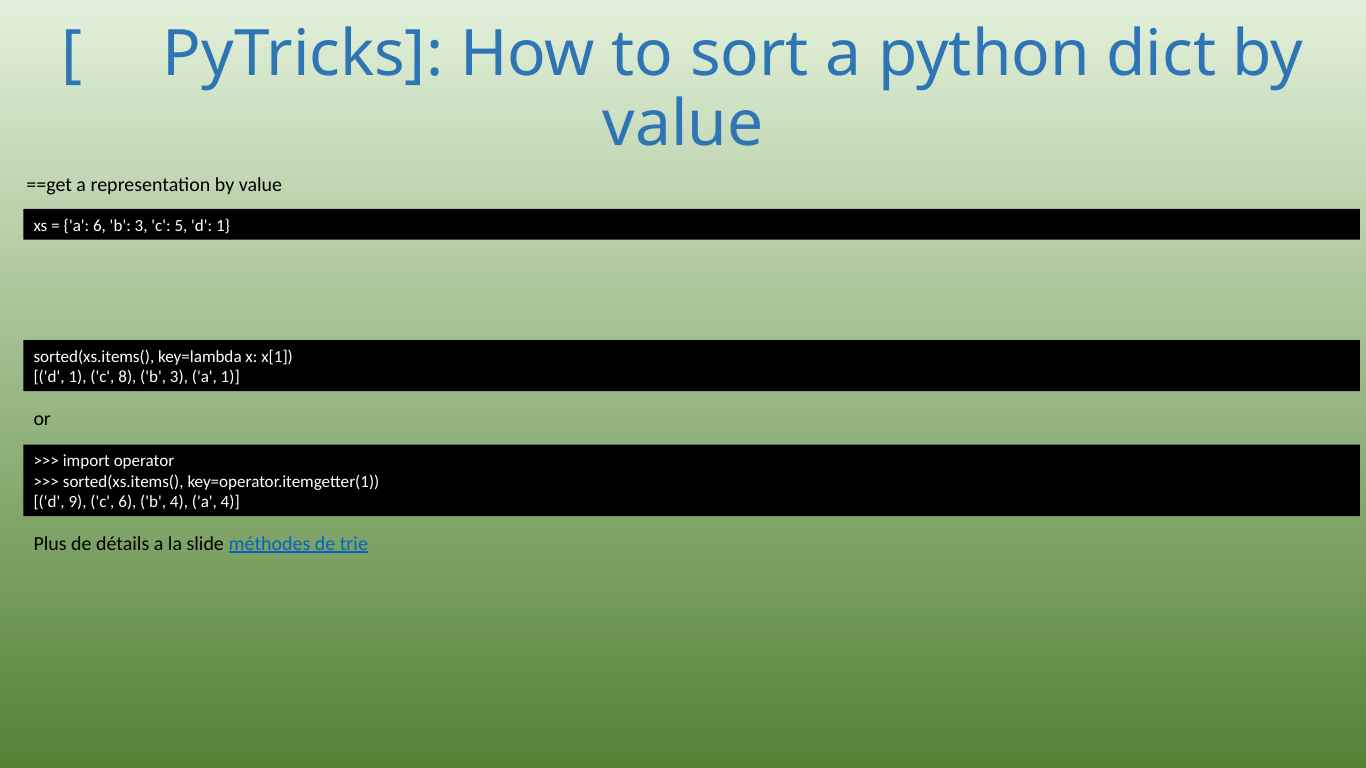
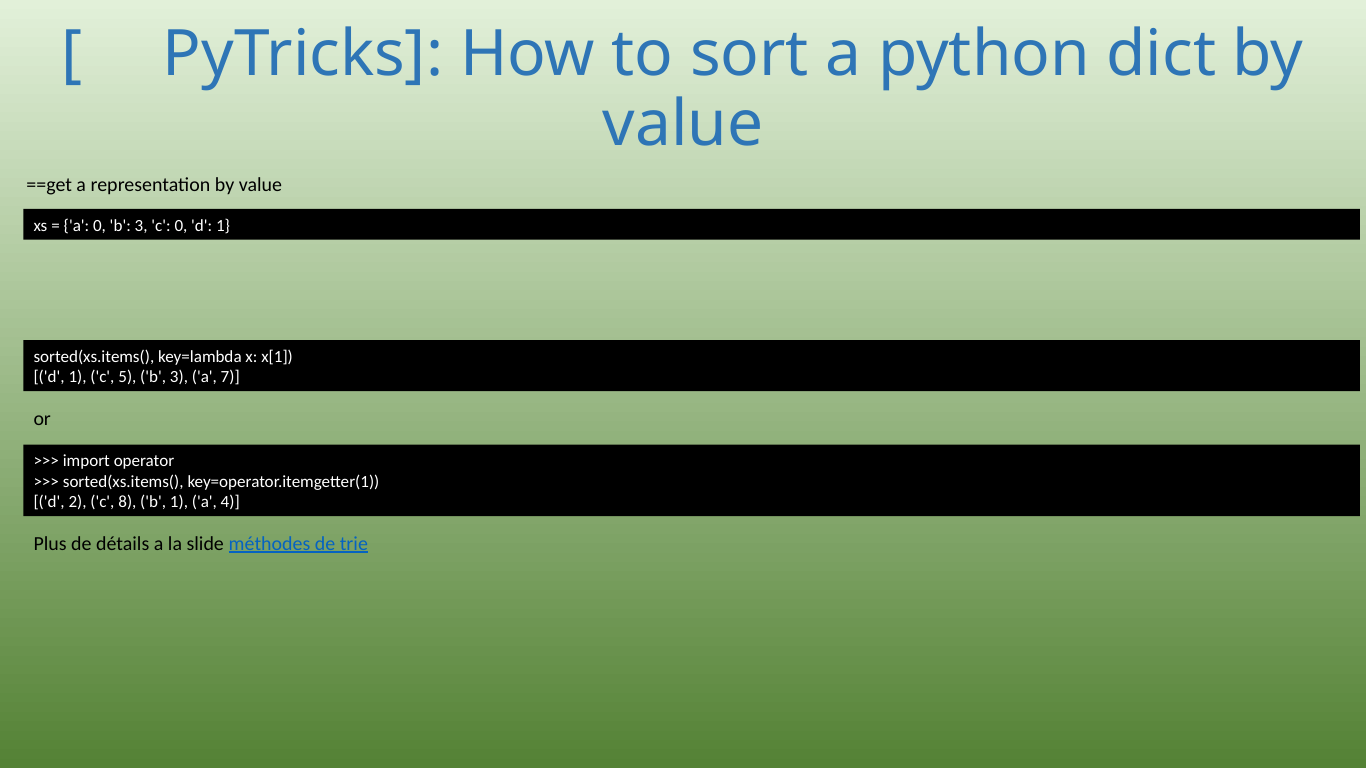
a 6: 6 -> 0
c 5: 5 -> 0
8: 8 -> 5
a 1: 1 -> 7
9: 9 -> 2
c 6: 6 -> 8
b 4: 4 -> 1
